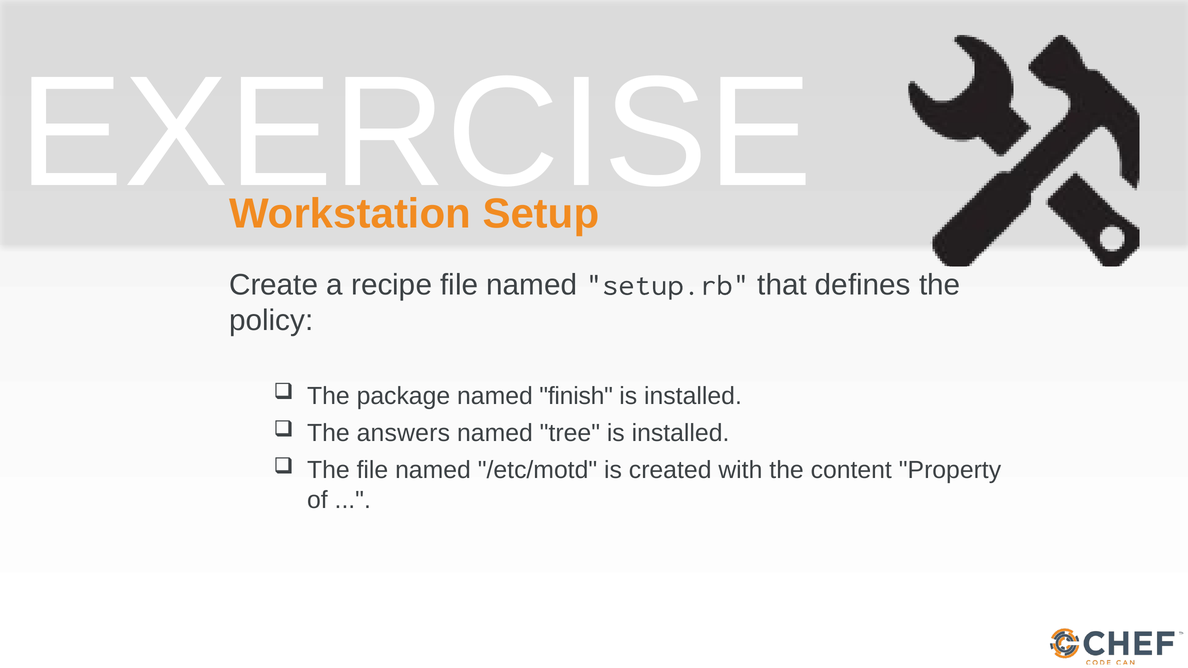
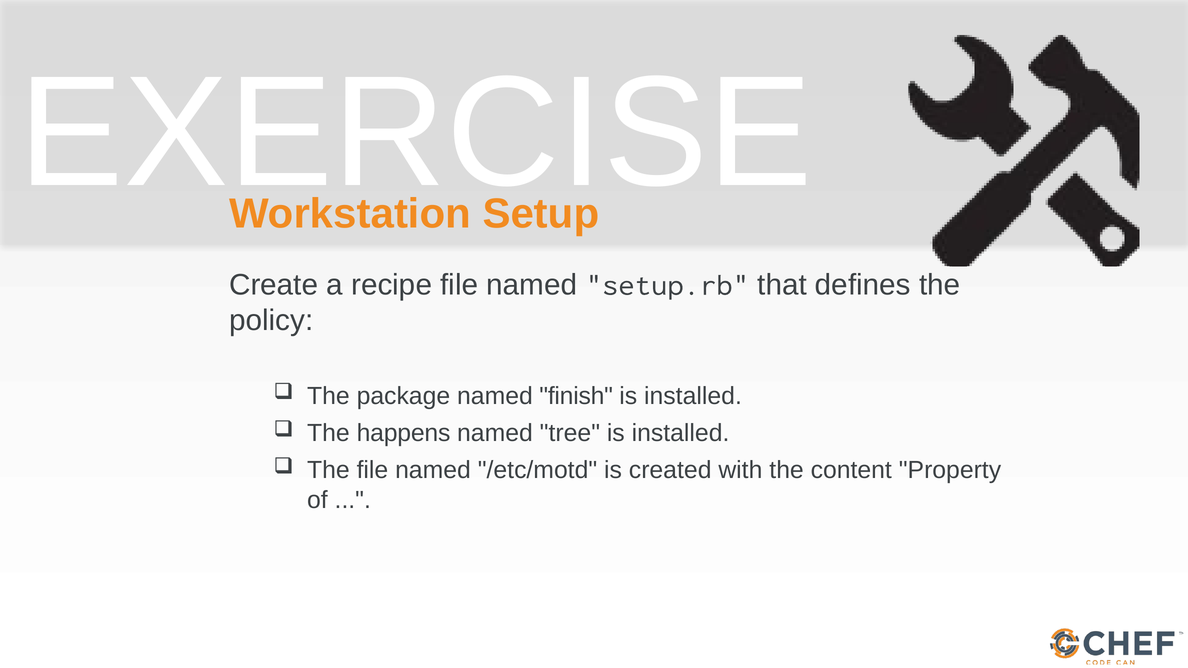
answers: answers -> happens
